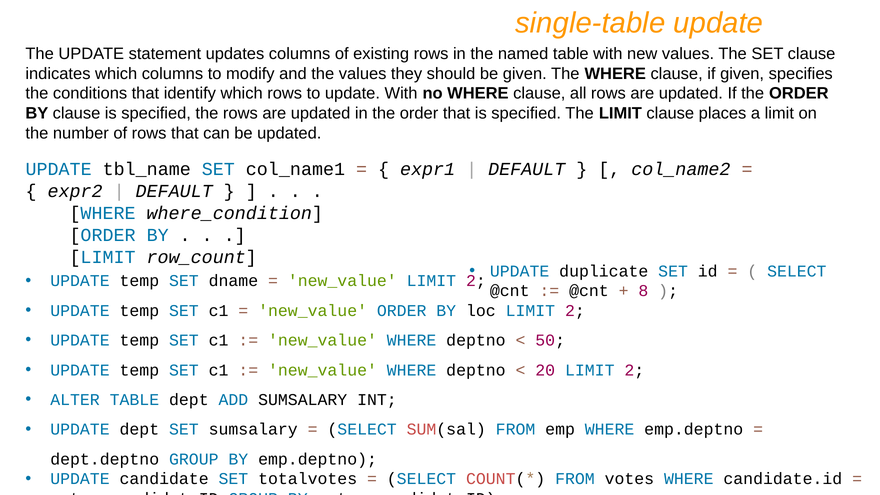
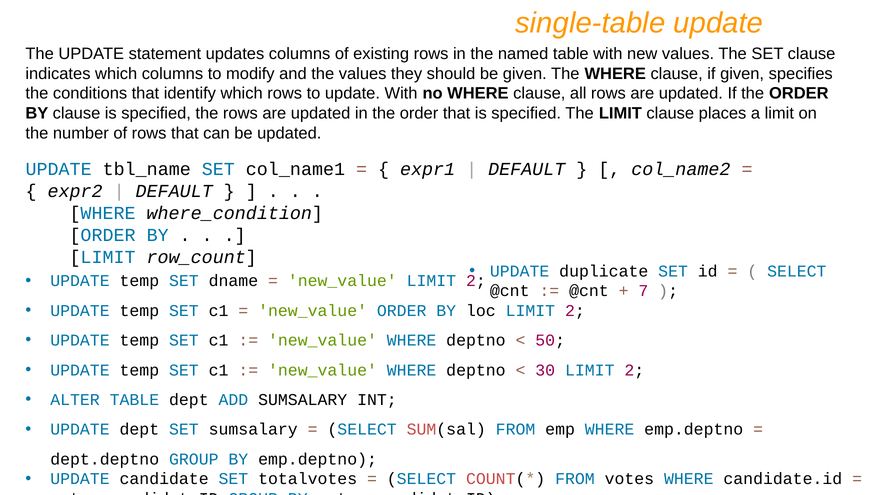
8: 8 -> 7
20: 20 -> 30
